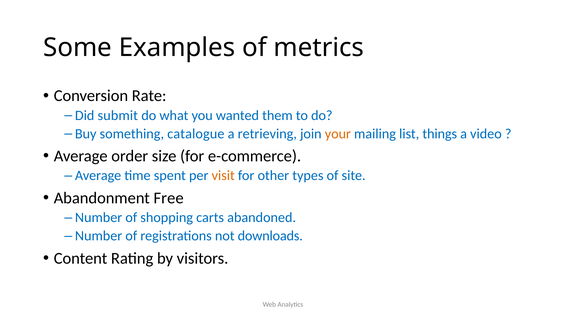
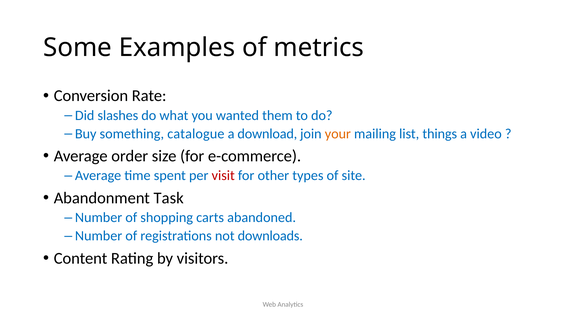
submit: submit -> slashes
retrieving: retrieving -> download
visit colour: orange -> red
Free: Free -> Task
